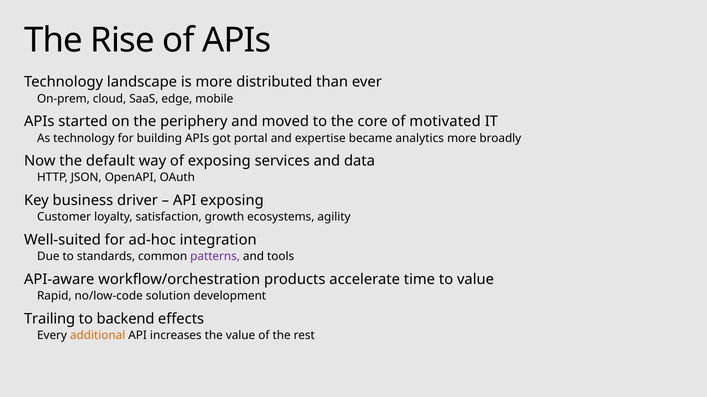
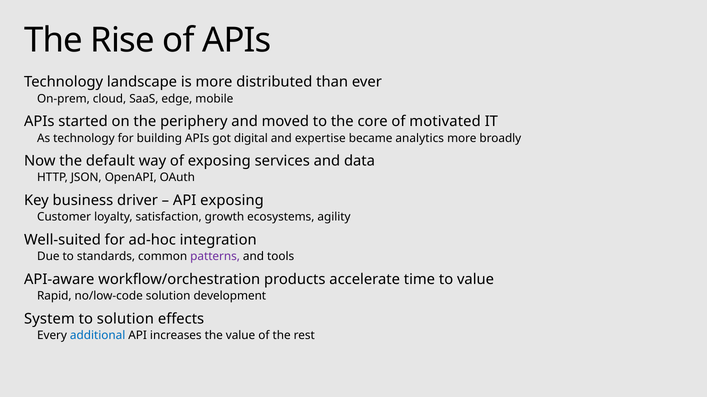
portal: portal -> digital
Trailing: Trailing -> System
to backend: backend -> solution
additional colour: orange -> blue
